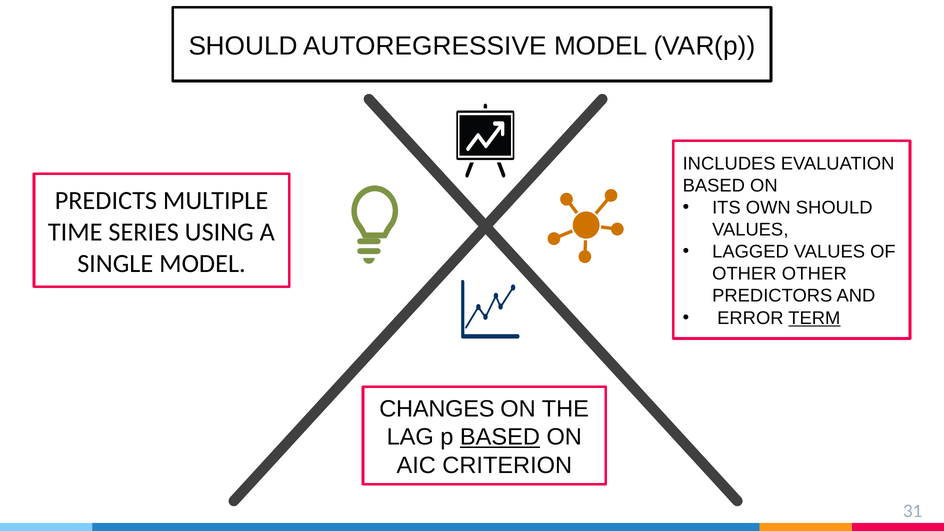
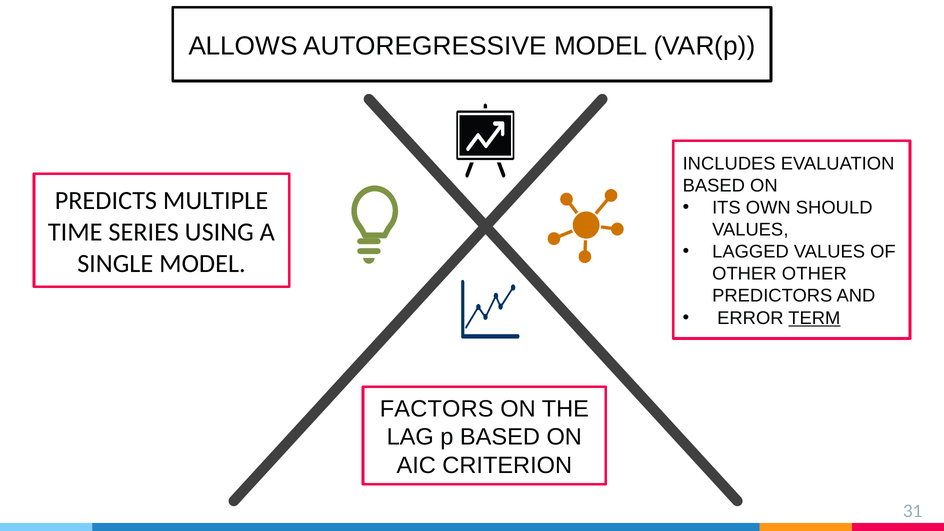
SHOULD at (243, 46): SHOULD -> ALLOWS
CHANGES: CHANGES -> FACTORS
BASED at (500, 437) underline: present -> none
